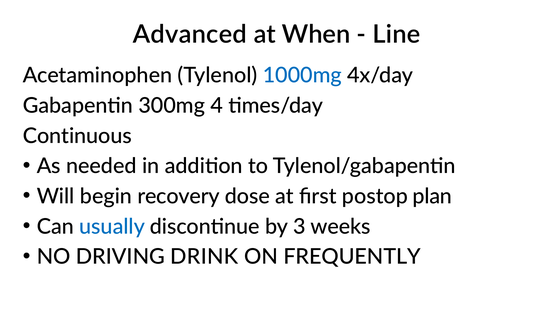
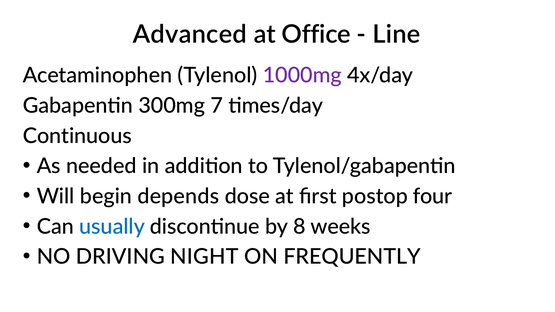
When: When -> Office
1000mg colour: blue -> purple
4: 4 -> 7
recovery: recovery -> depends
plan: plan -> four
3: 3 -> 8
DRINK: DRINK -> NIGHT
